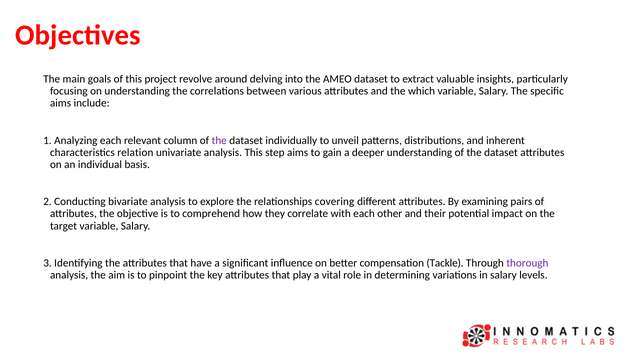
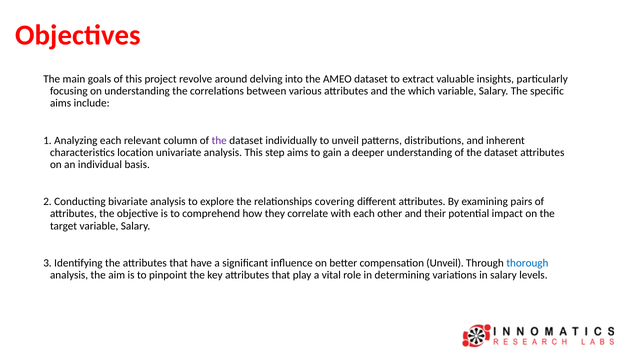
relation: relation -> location
compensation Tackle: Tackle -> Unveil
thorough colour: purple -> blue
